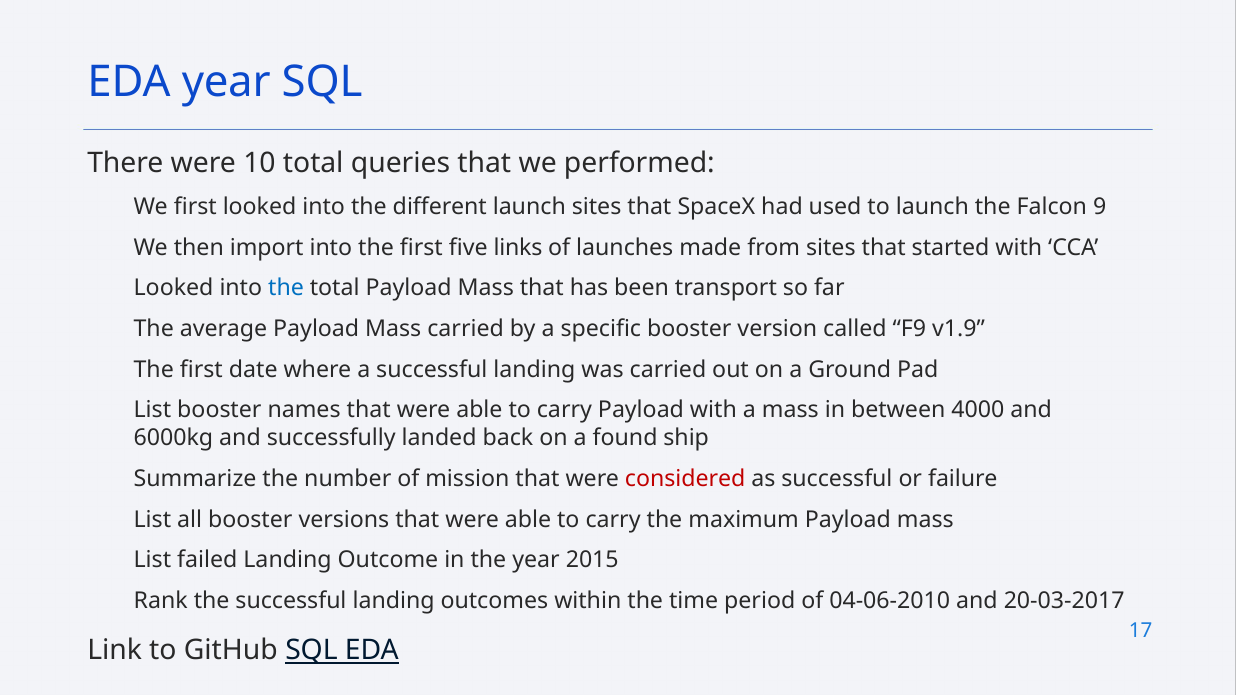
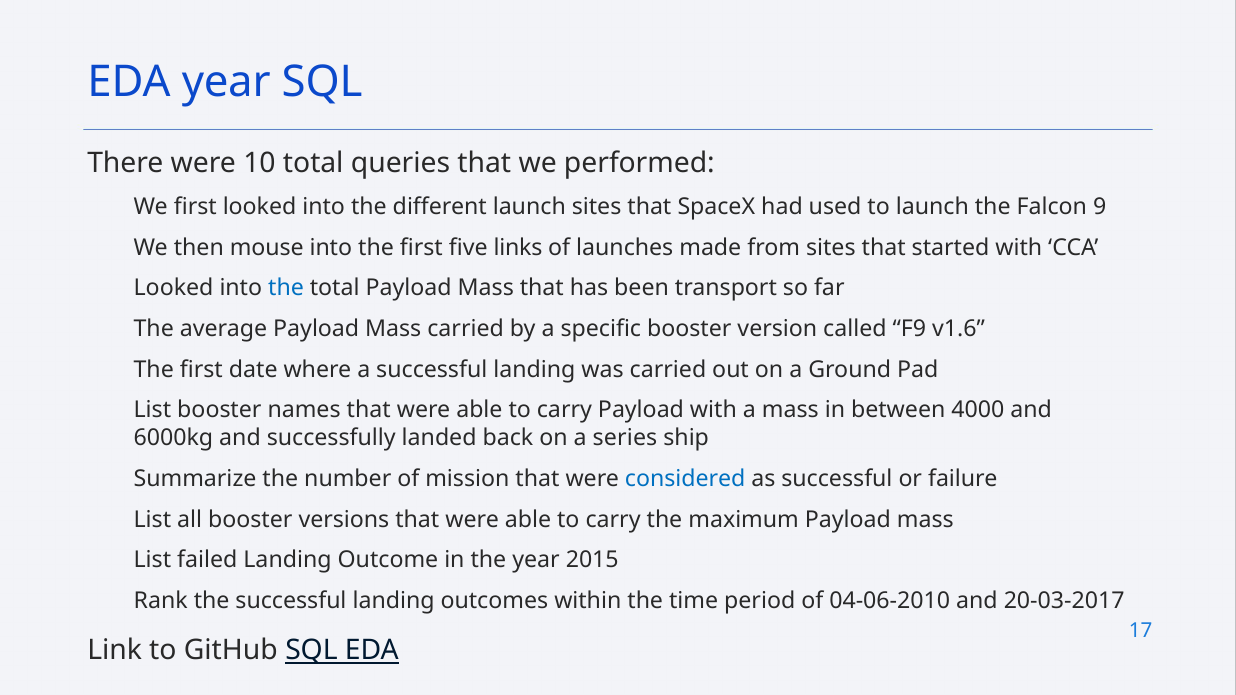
import: import -> mouse
v1.9: v1.9 -> v1.6
found: found -> series
considered colour: red -> blue
